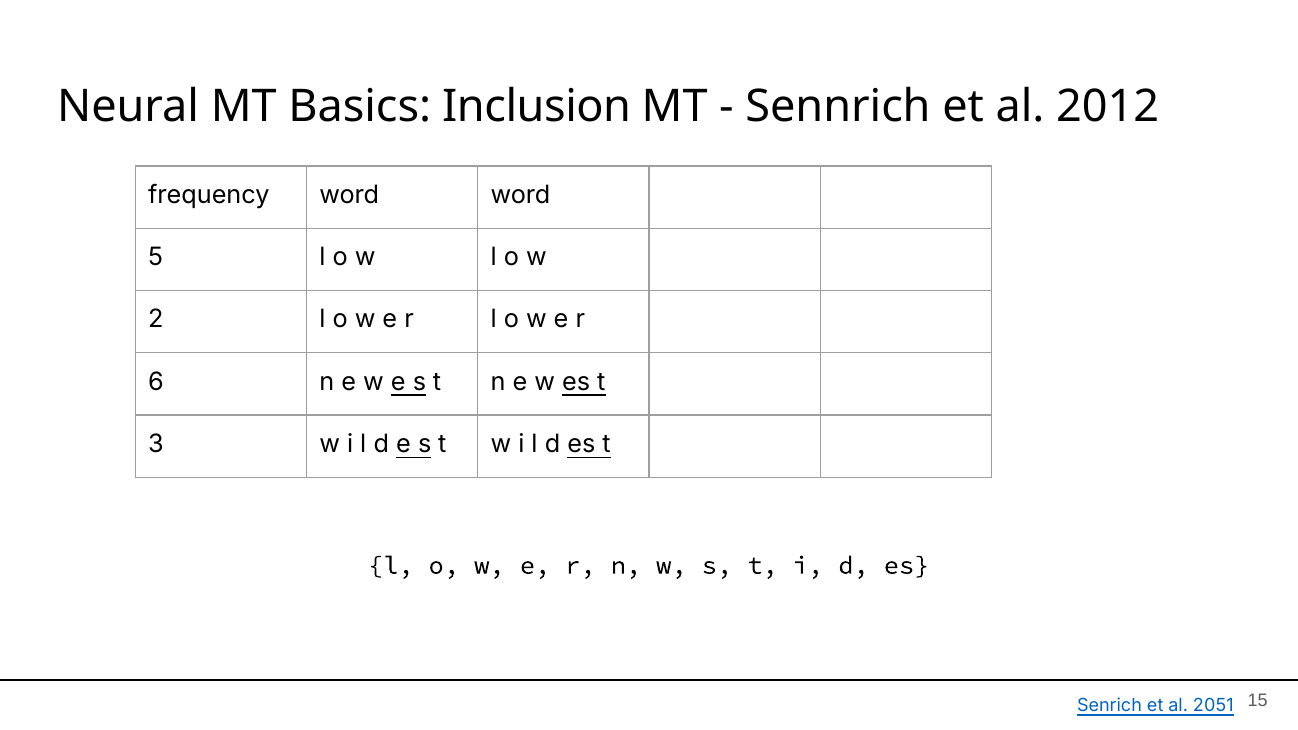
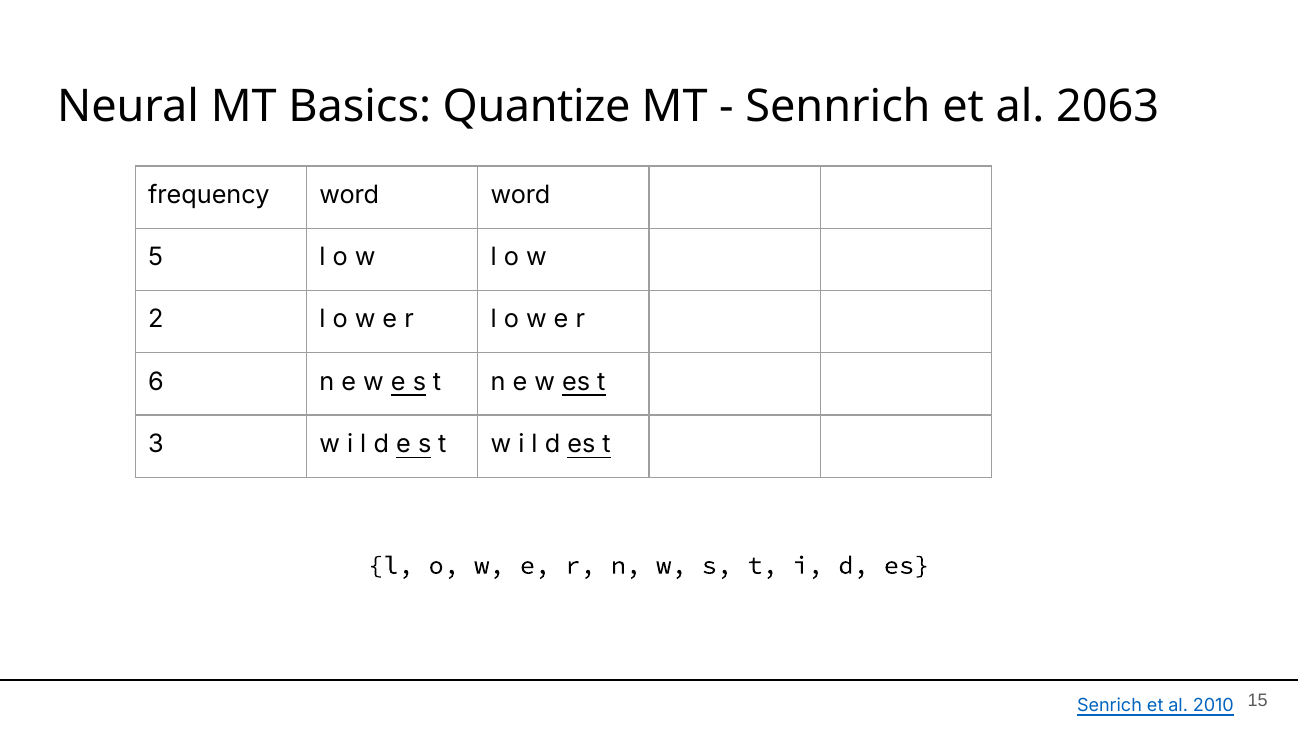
Inclusion: Inclusion -> Quantize
2012: 2012 -> 2063
2051: 2051 -> 2010
